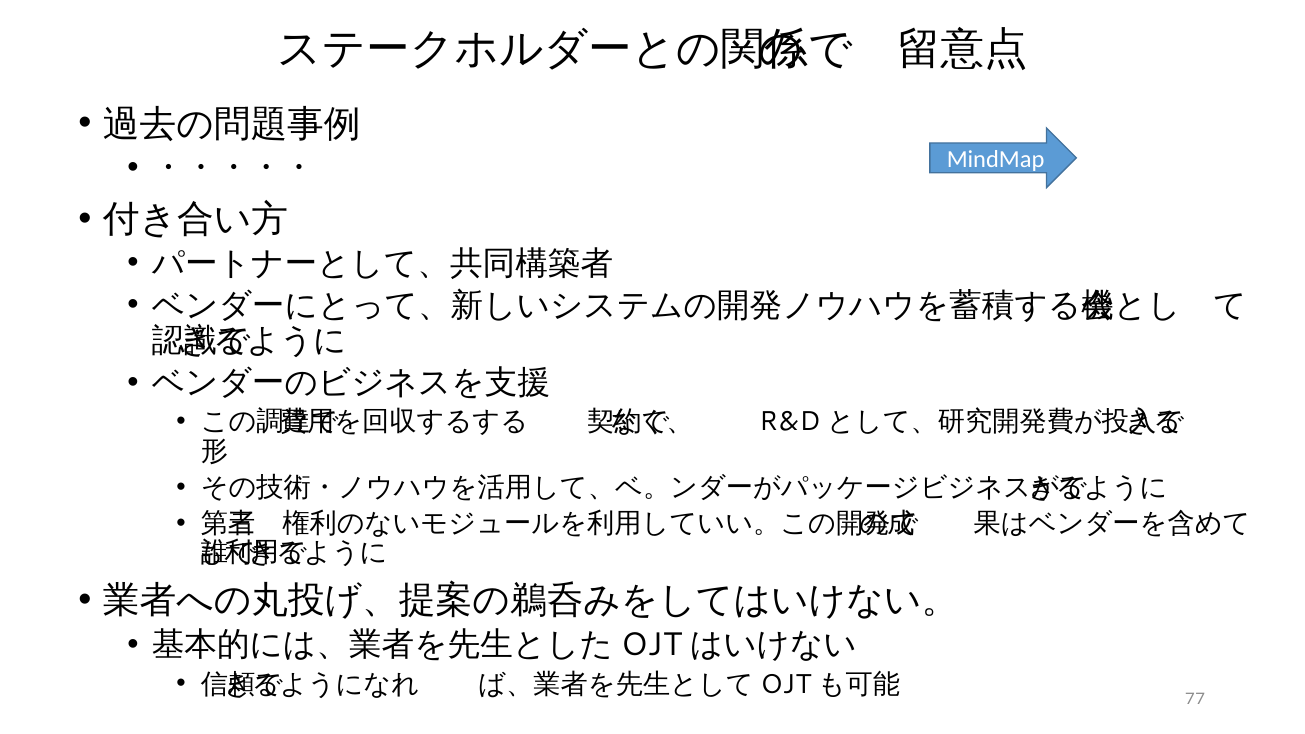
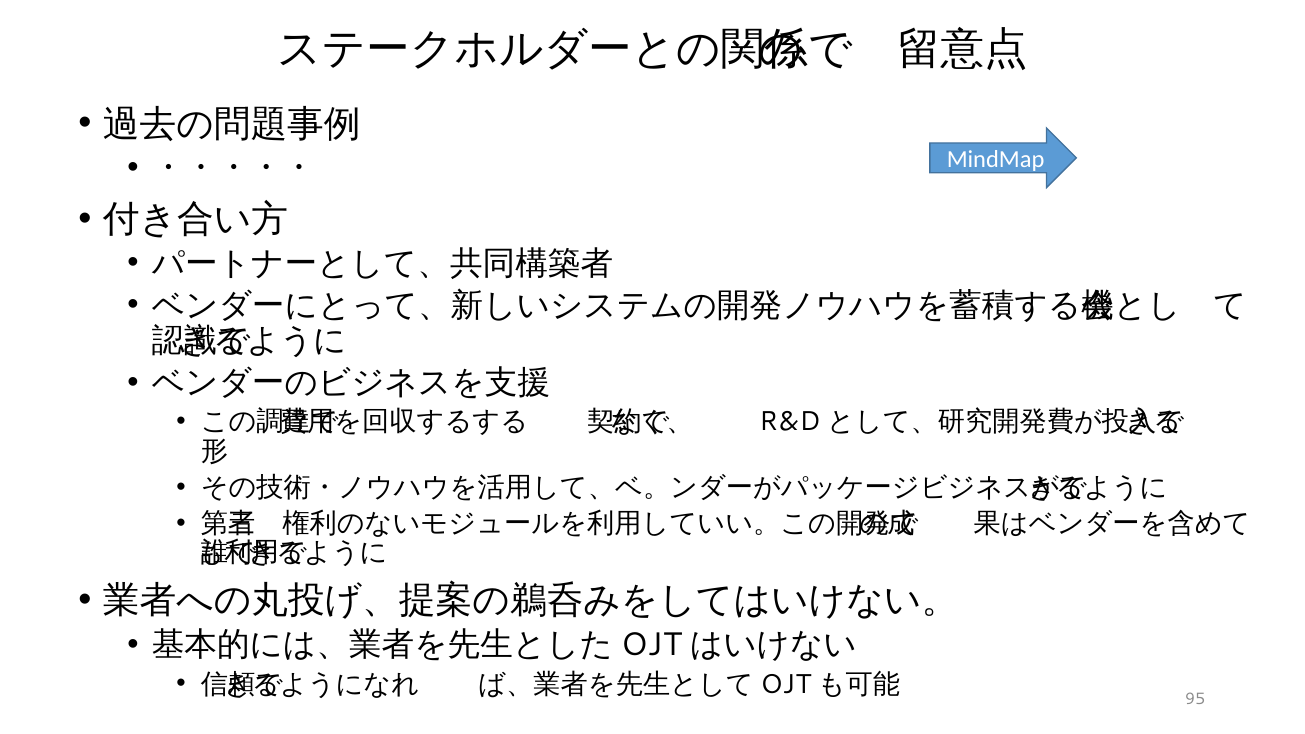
77: 77 -> 95
